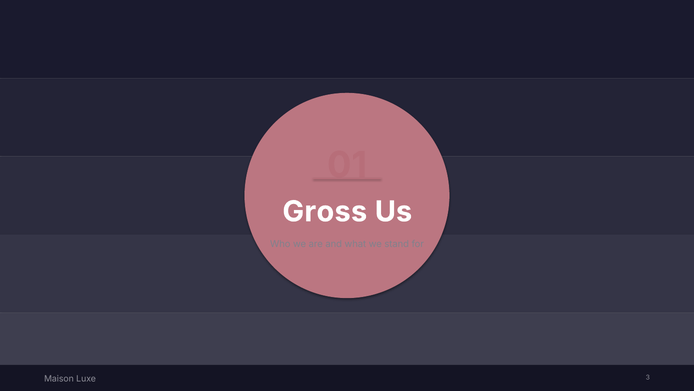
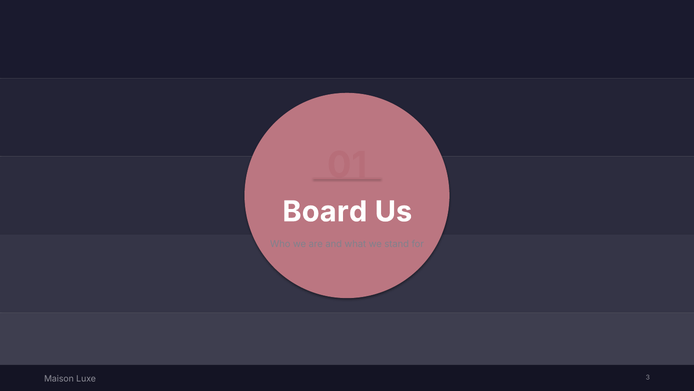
Gross: Gross -> Board
